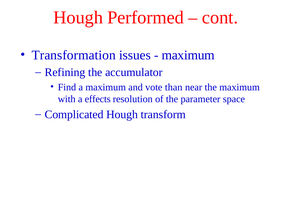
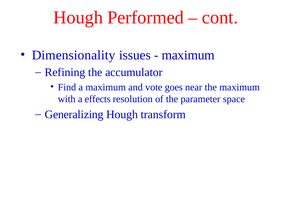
Transformation: Transformation -> Dimensionality
than: than -> goes
Complicated: Complicated -> Generalizing
